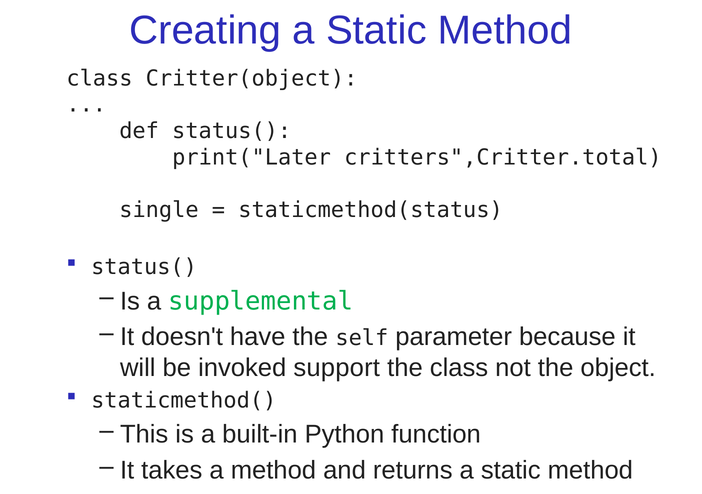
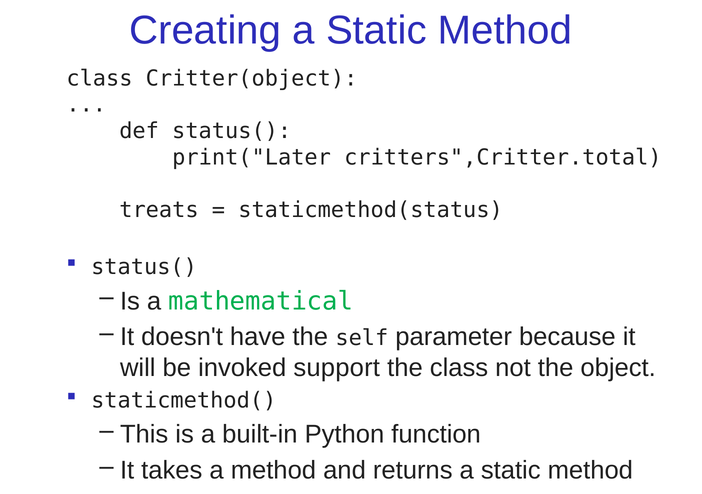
single: single -> treats
supplemental: supplemental -> mathematical
